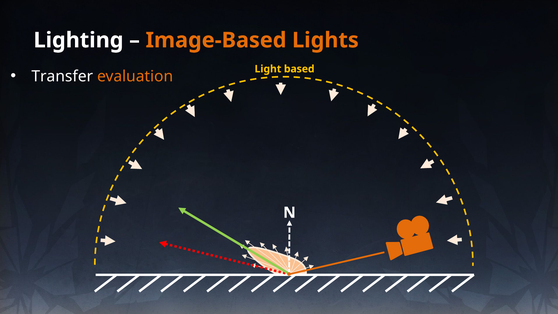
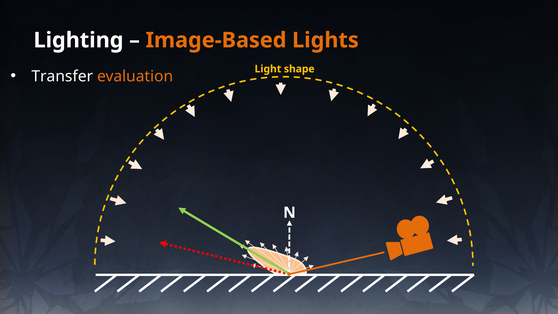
based: based -> shape
